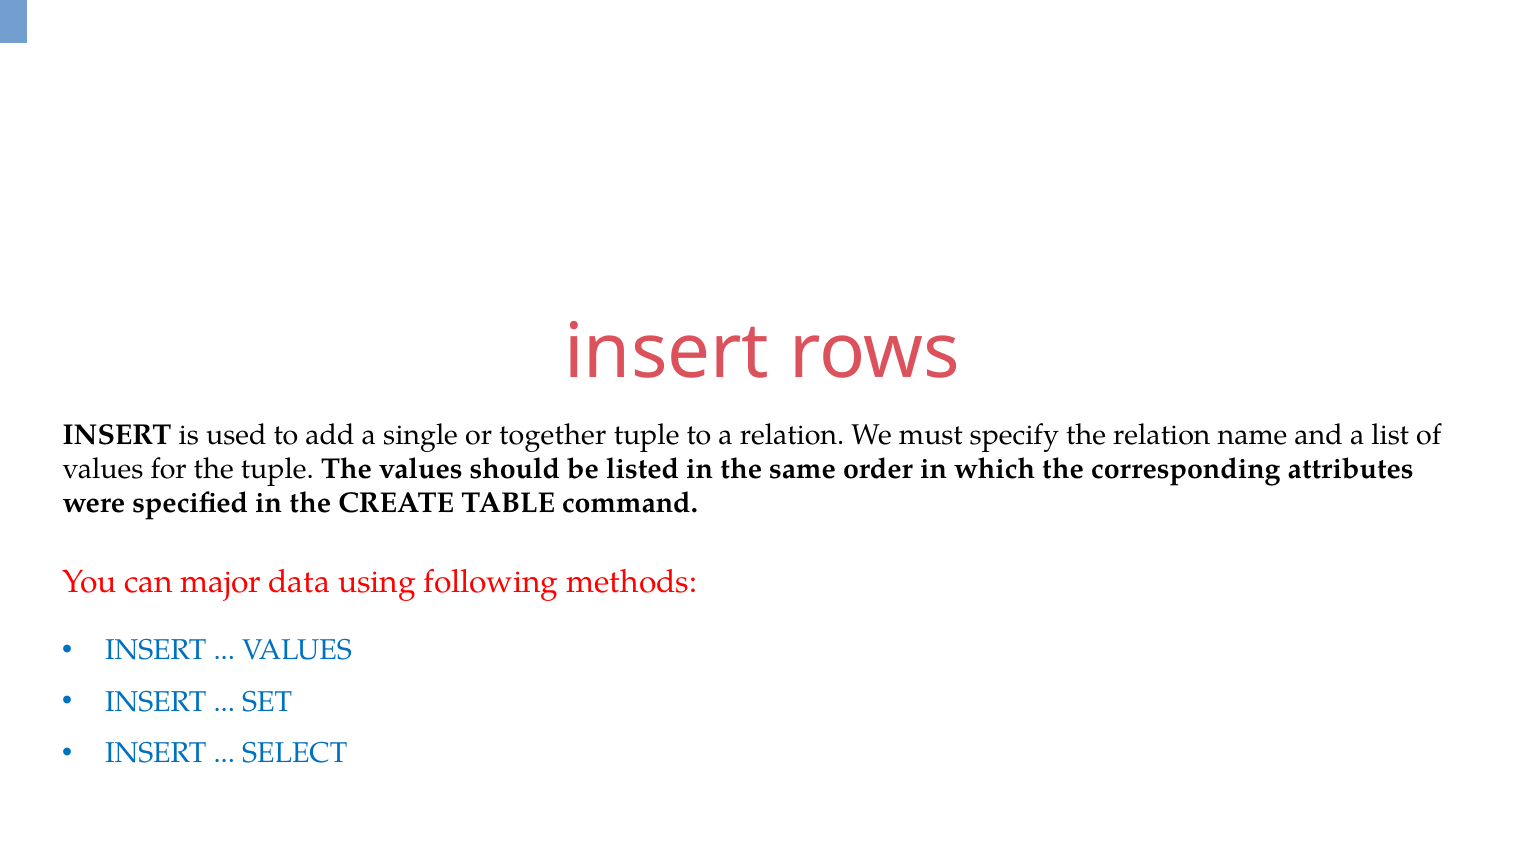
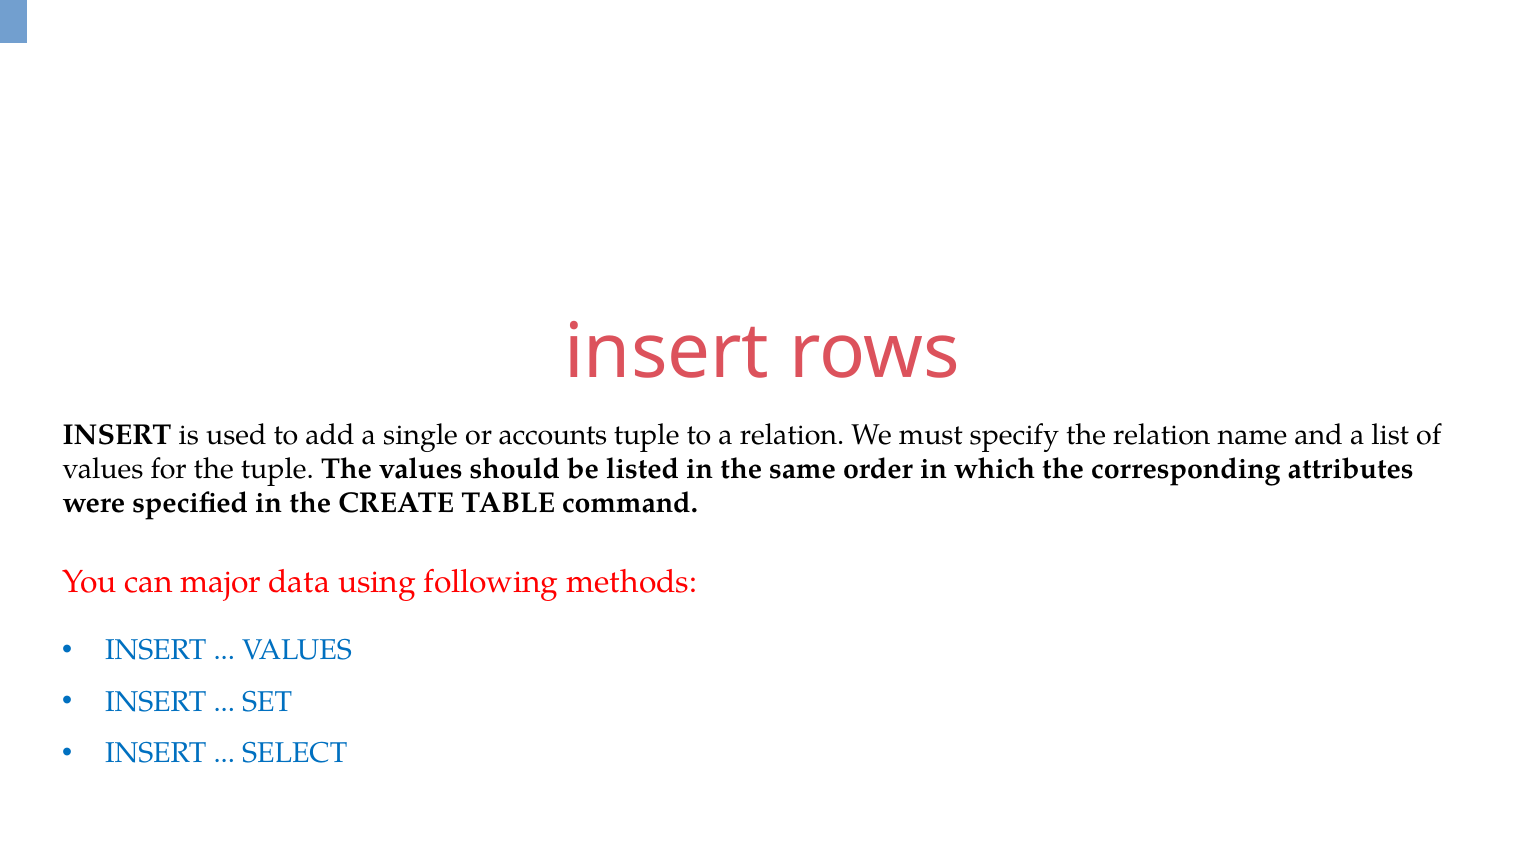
together: together -> accounts
